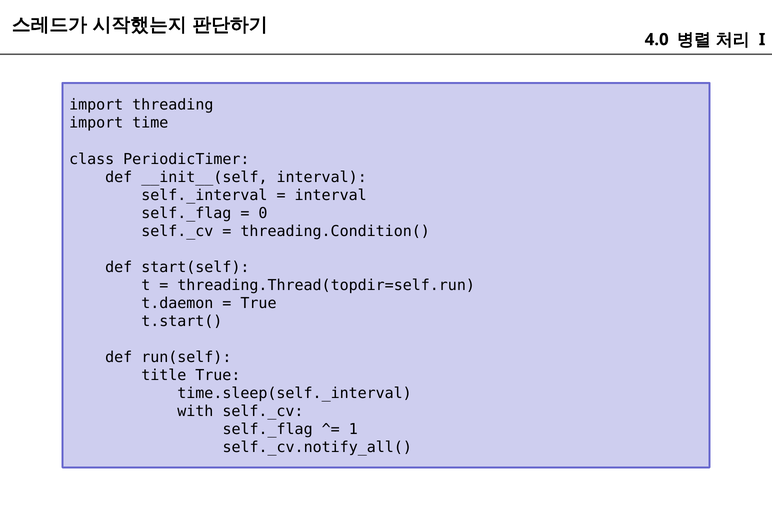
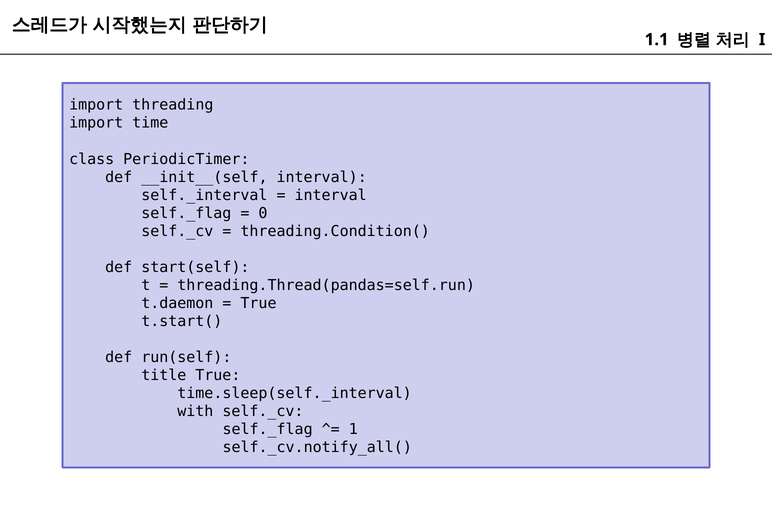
4.0: 4.0 -> 1.1
threading.Thread(topdir=self.run: threading.Thread(topdir=self.run -> threading.Thread(pandas=self.run
